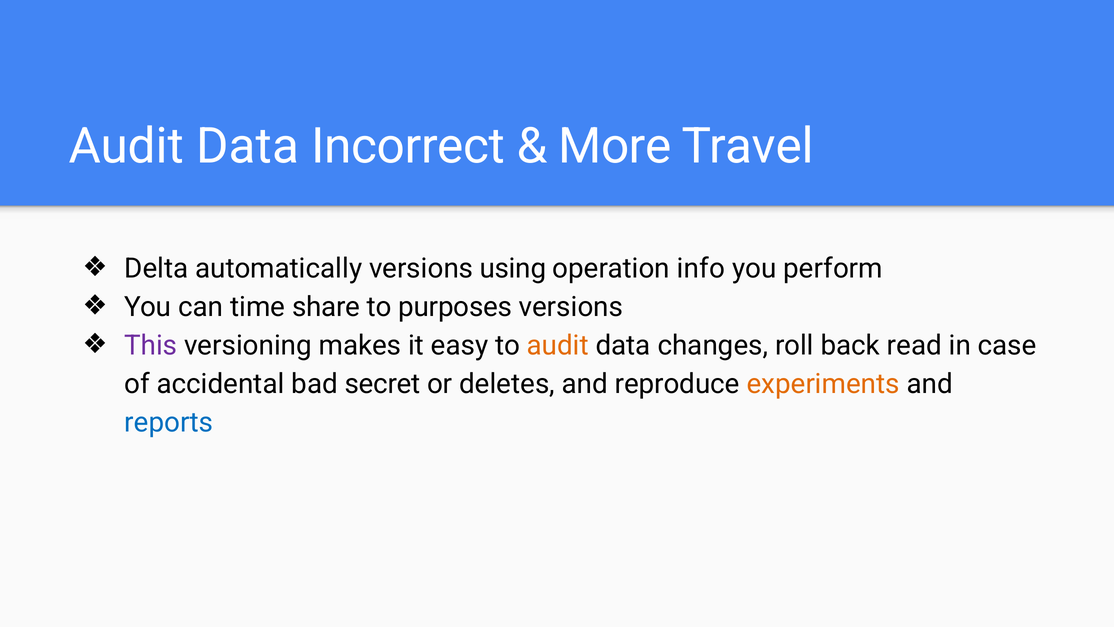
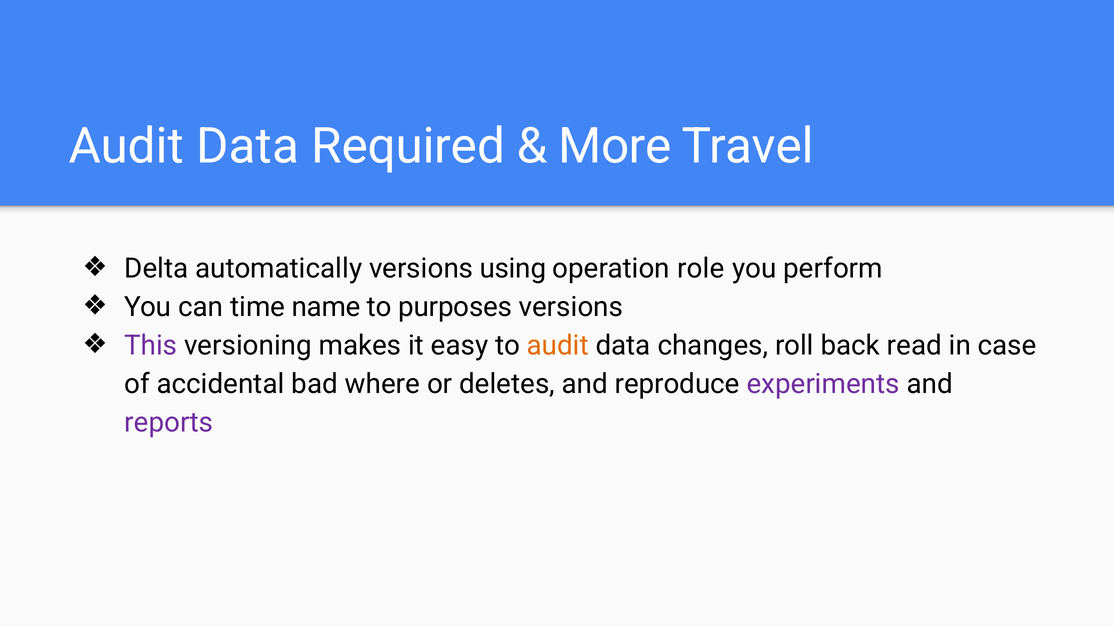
Incorrect: Incorrect -> Required
info: info -> role
share: share -> name
secret: secret -> where
experiments colour: orange -> purple
reports colour: blue -> purple
